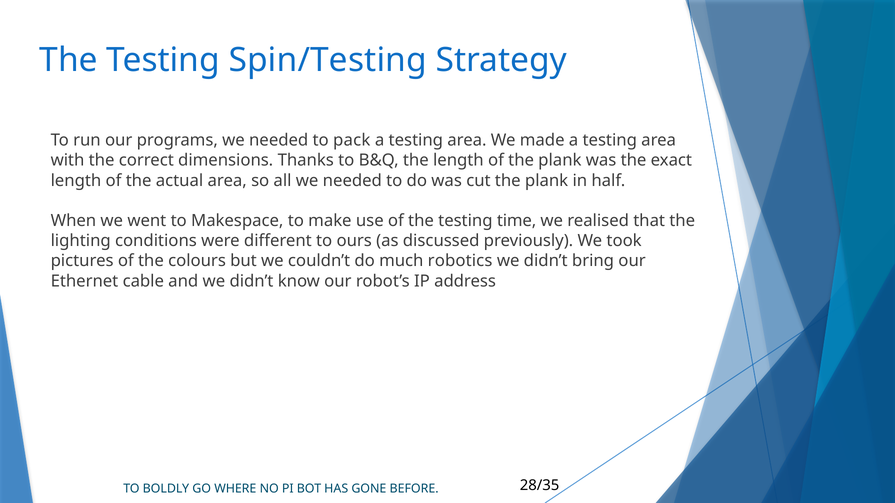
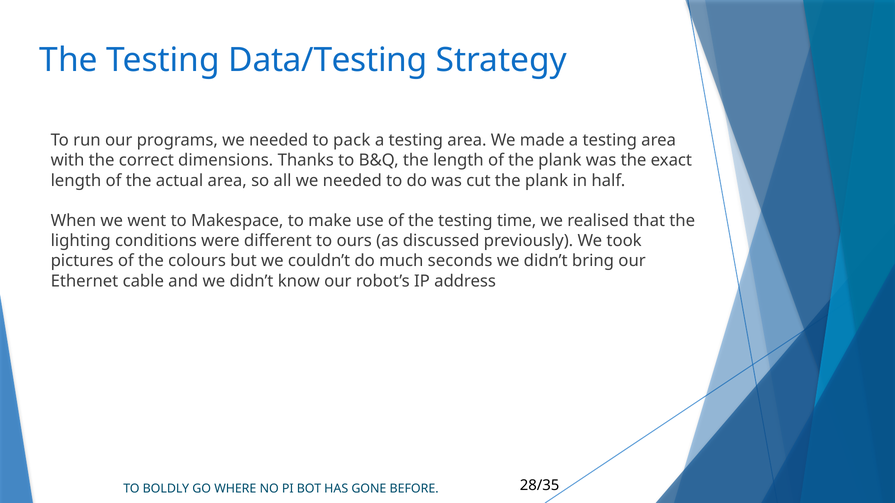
Spin/Testing: Spin/Testing -> Data/Testing
robotics: robotics -> seconds
